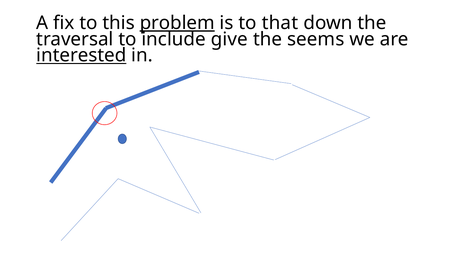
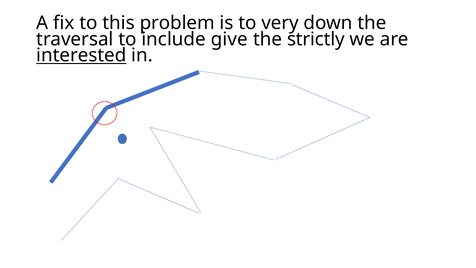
problem underline: present -> none
that: that -> very
seems: seems -> strictly
